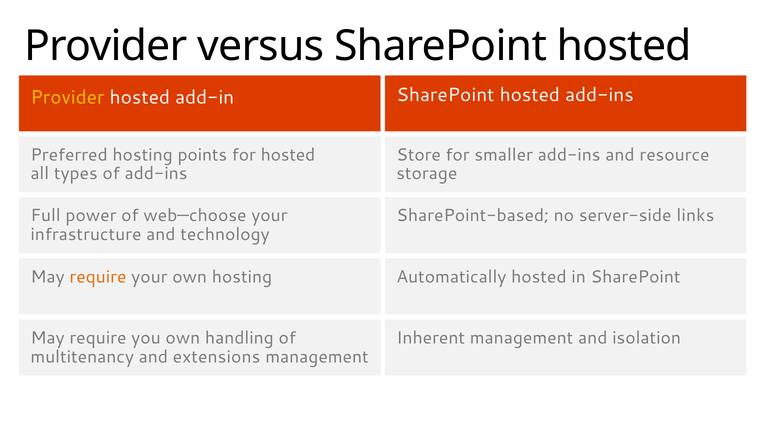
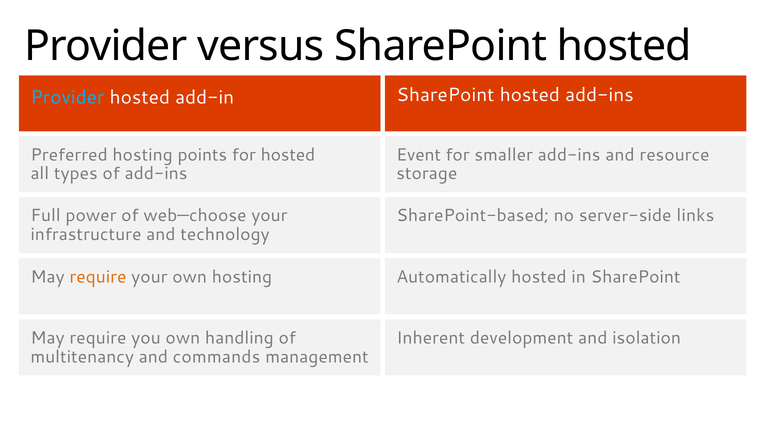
Provider at (67, 97) colour: yellow -> light blue
Store: Store -> Event
Inherent management: management -> development
extensions: extensions -> commands
